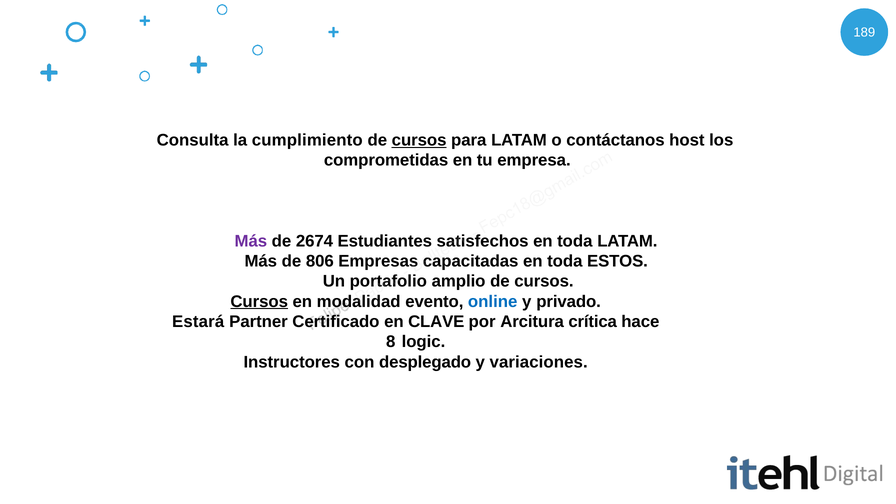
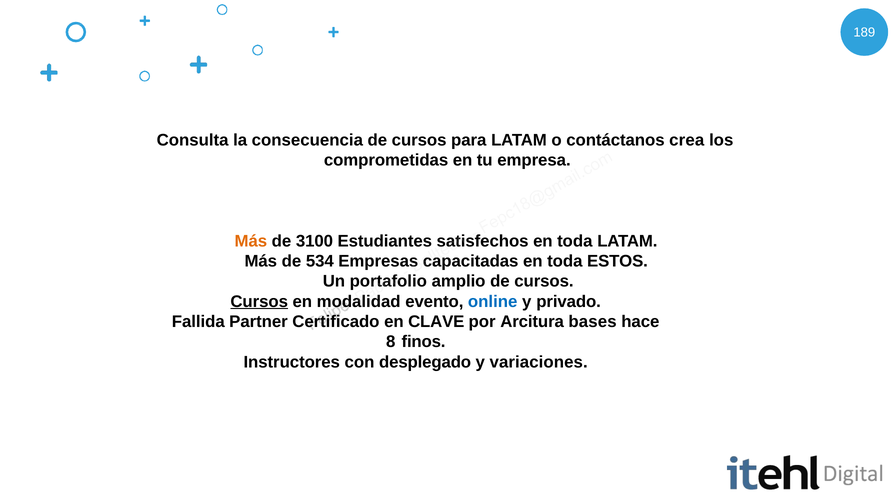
cumplimiento: cumplimiento -> consecuencia
cursos at (419, 140) underline: present -> none
host: host -> crea
Más at (251, 241) colour: purple -> orange
2674: 2674 -> 3100
806: 806 -> 534
Estará: Estará -> Fallida
crítica: crítica -> bases
logic: logic -> finos
